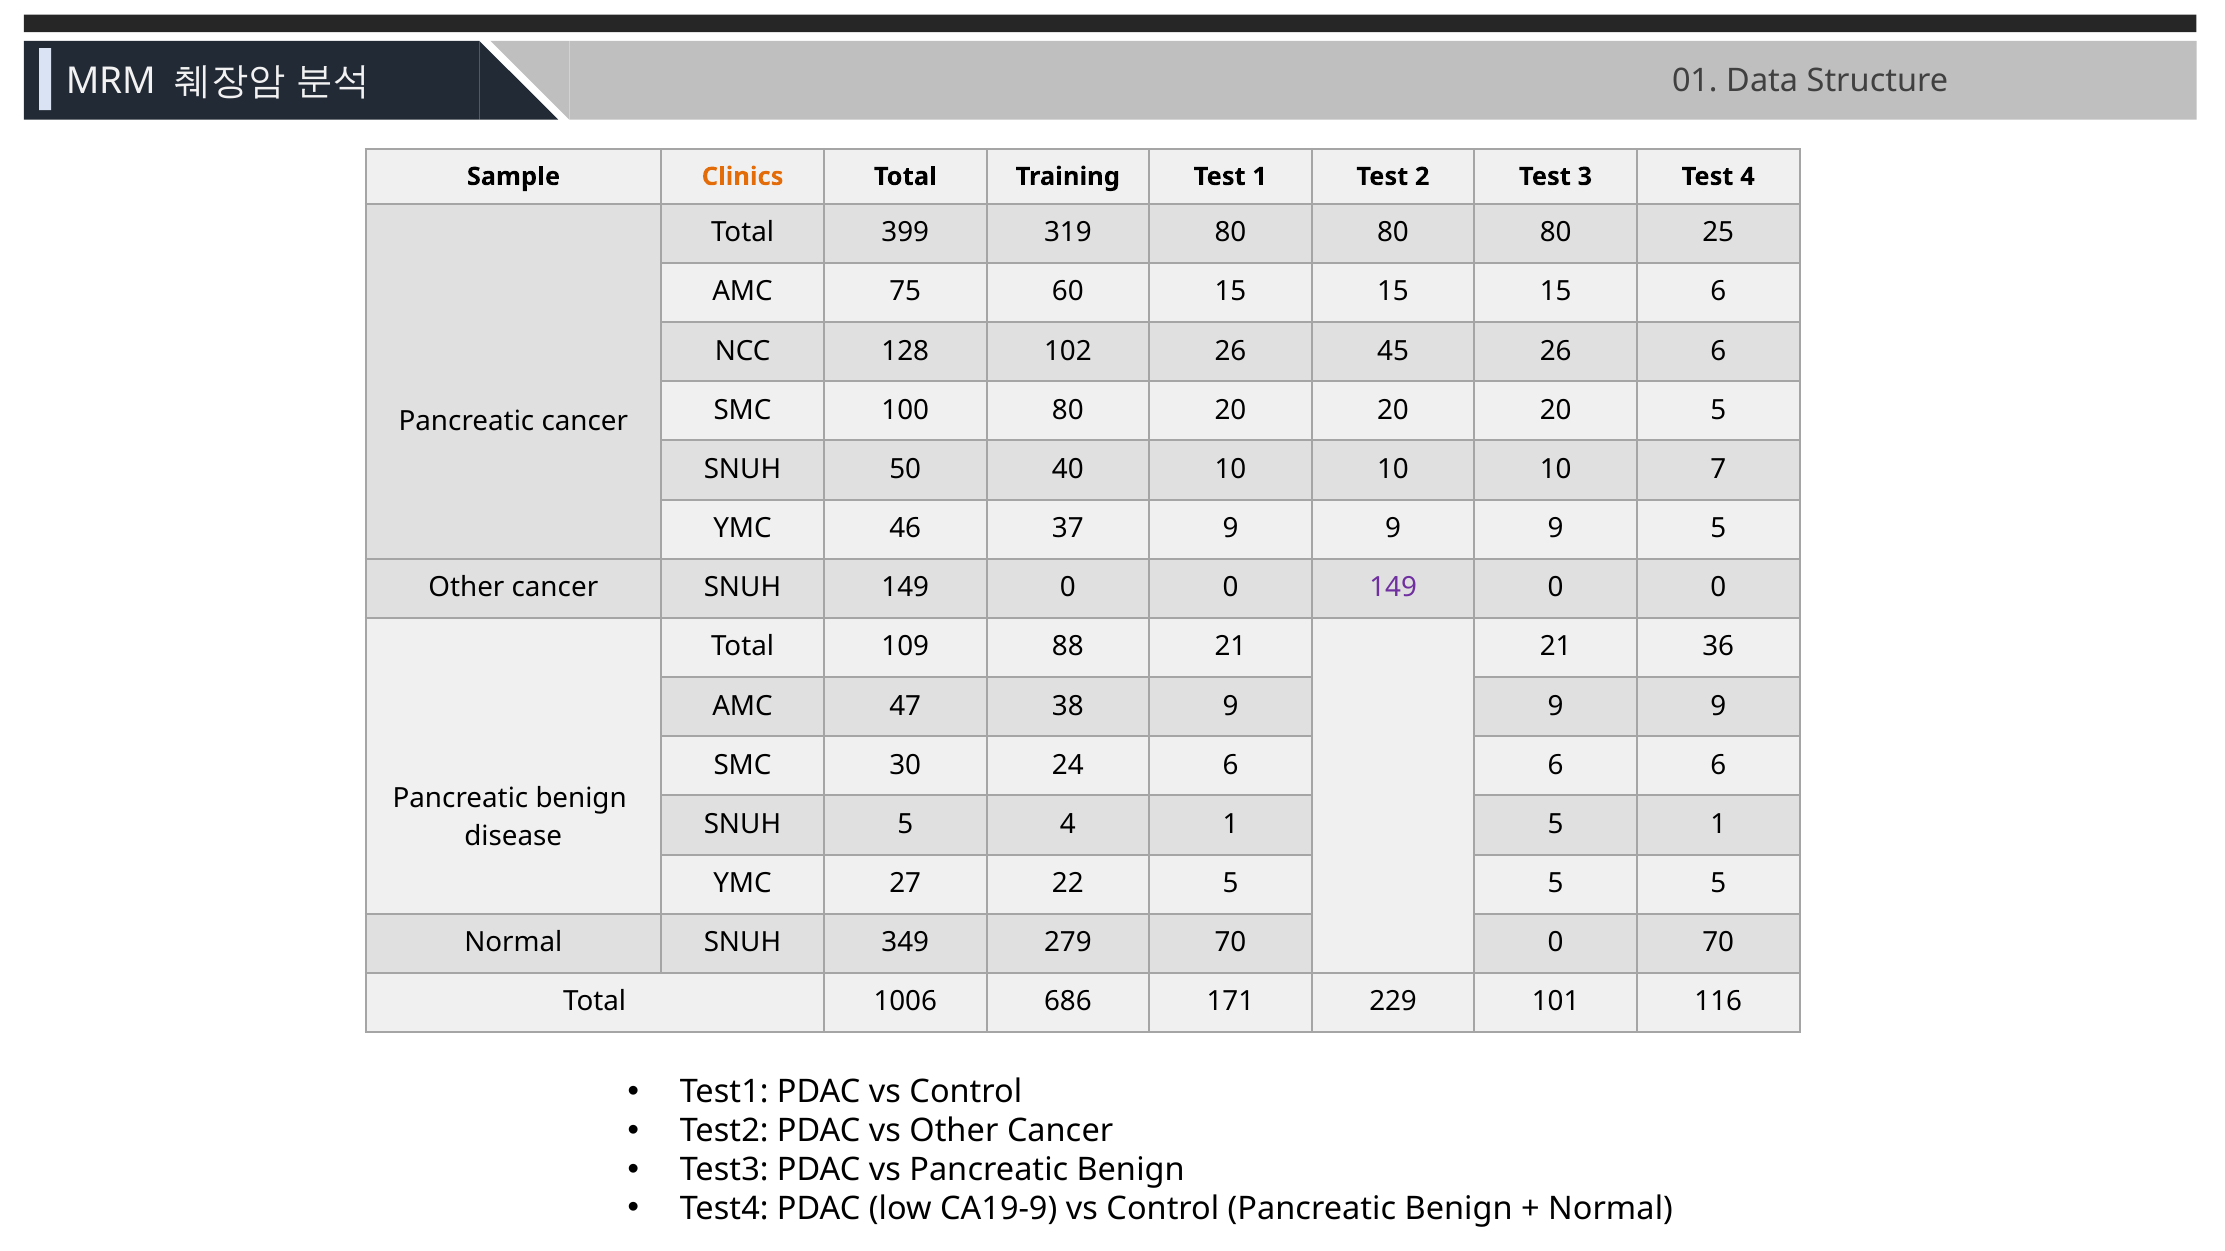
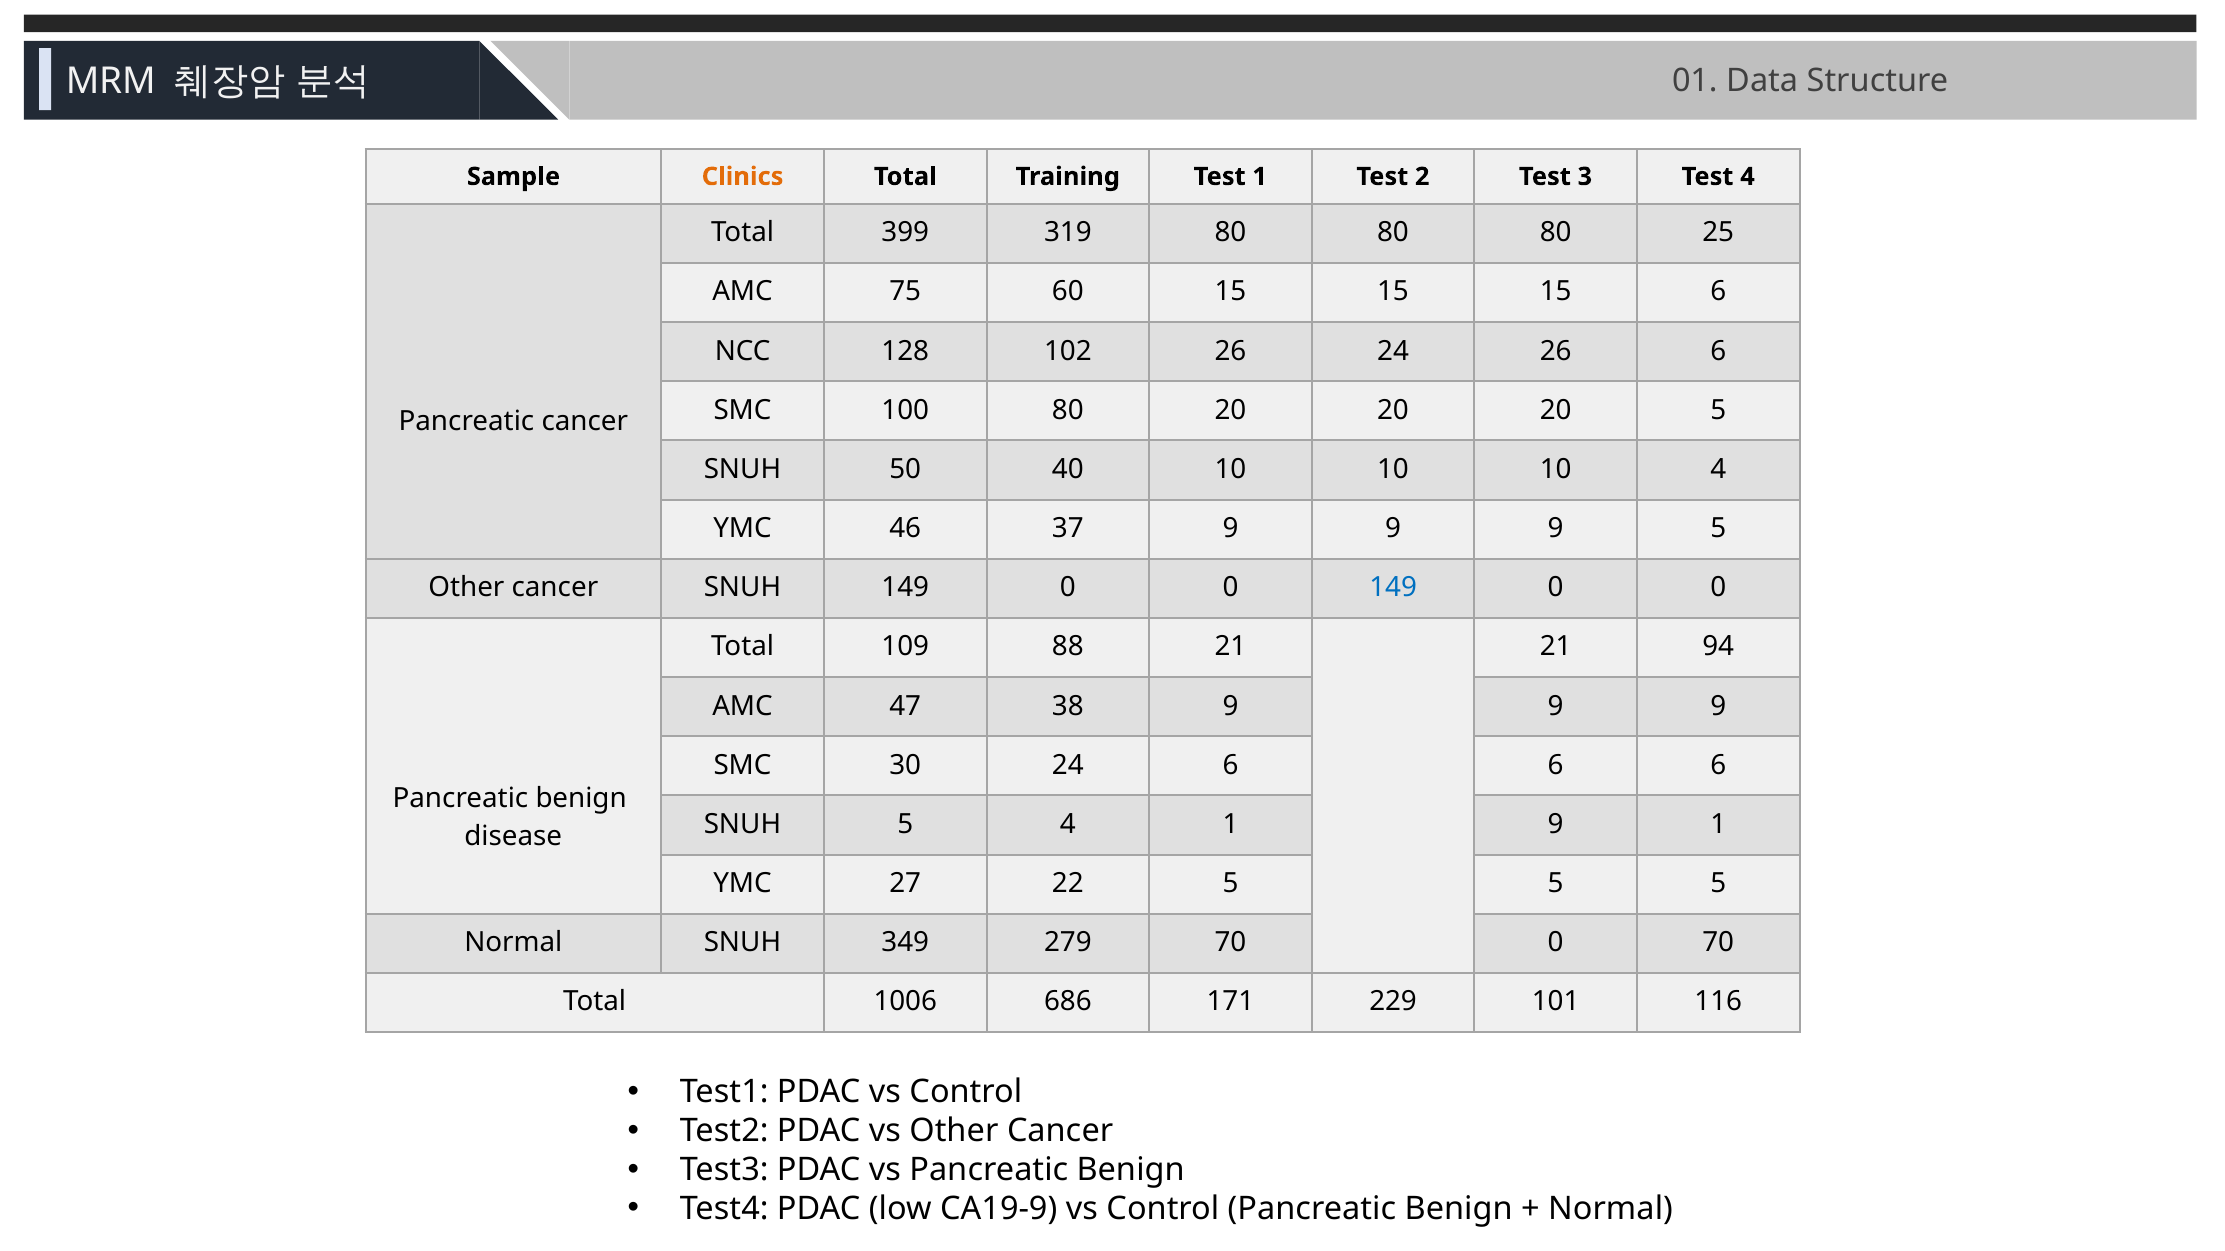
26 45: 45 -> 24
10 7: 7 -> 4
149 at (1393, 588) colour: purple -> blue
36: 36 -> 94
1 5: 5 -> 9
